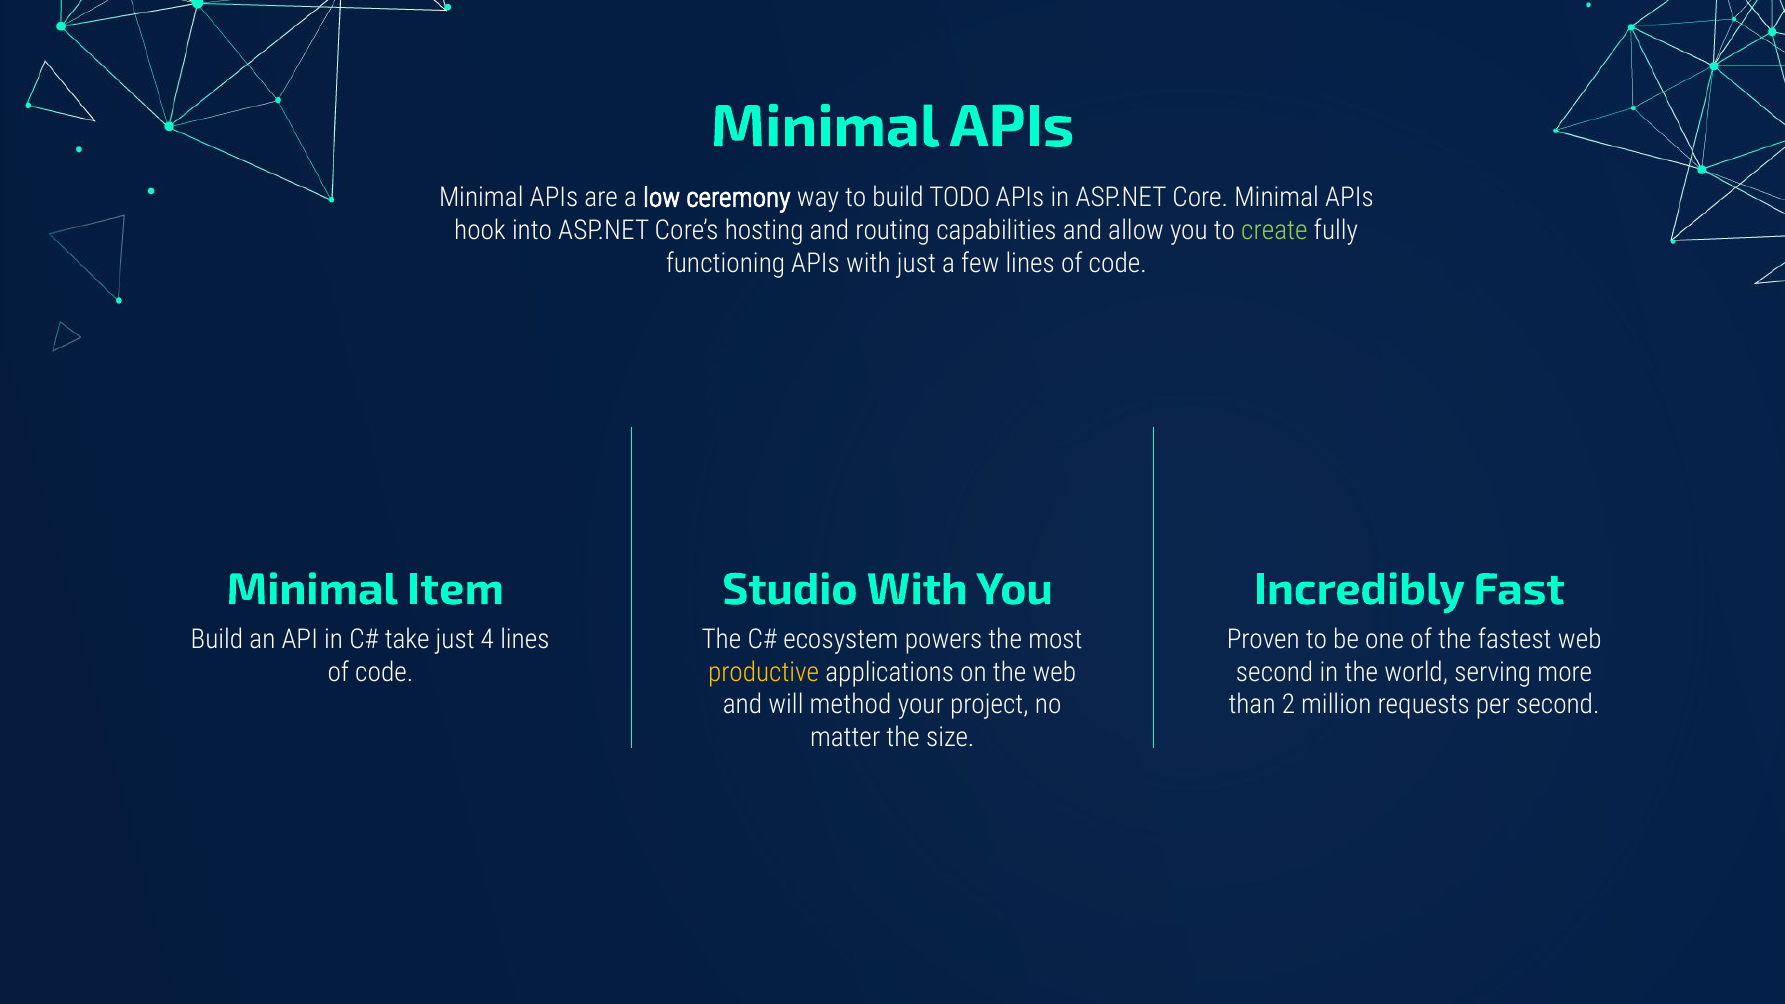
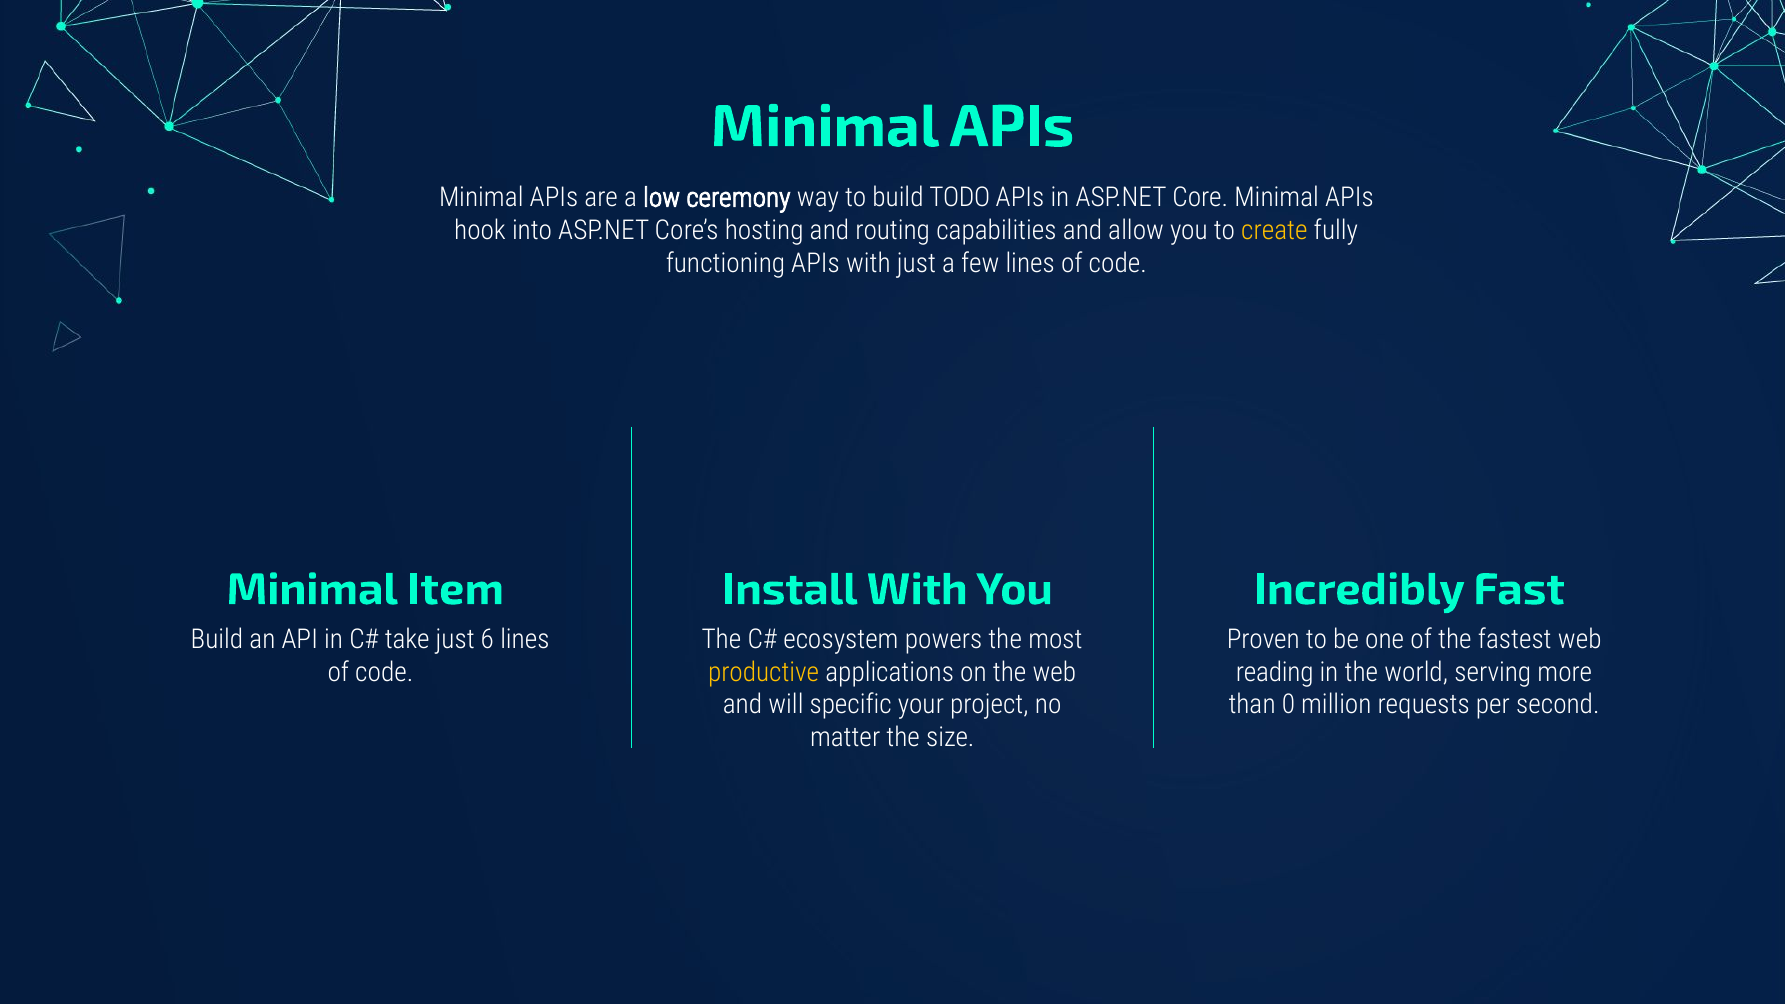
create colour: light green -> yellow
Studio: Studio -> Install
4: 4 -> 6
second at (1275, 672): second -> reading
method: method -> specific
2: 2 -> 0
